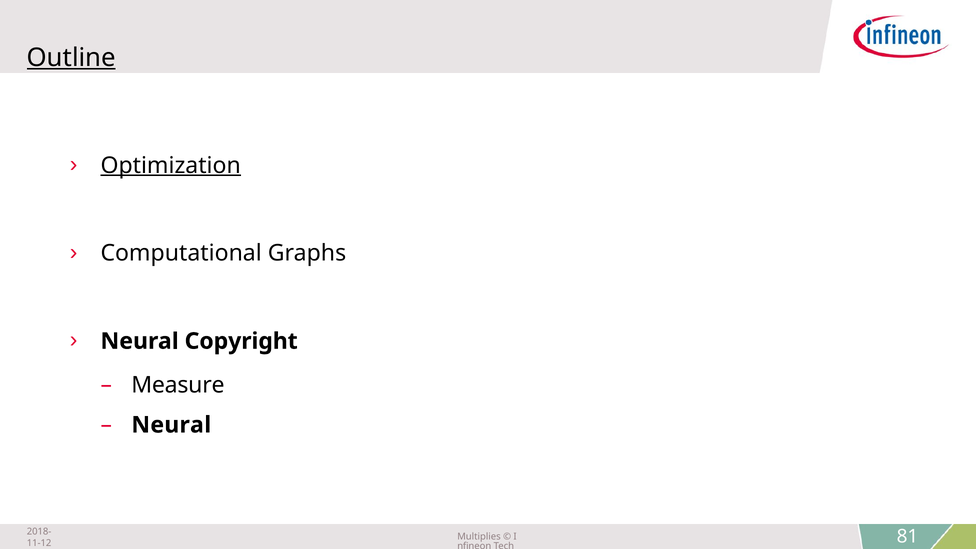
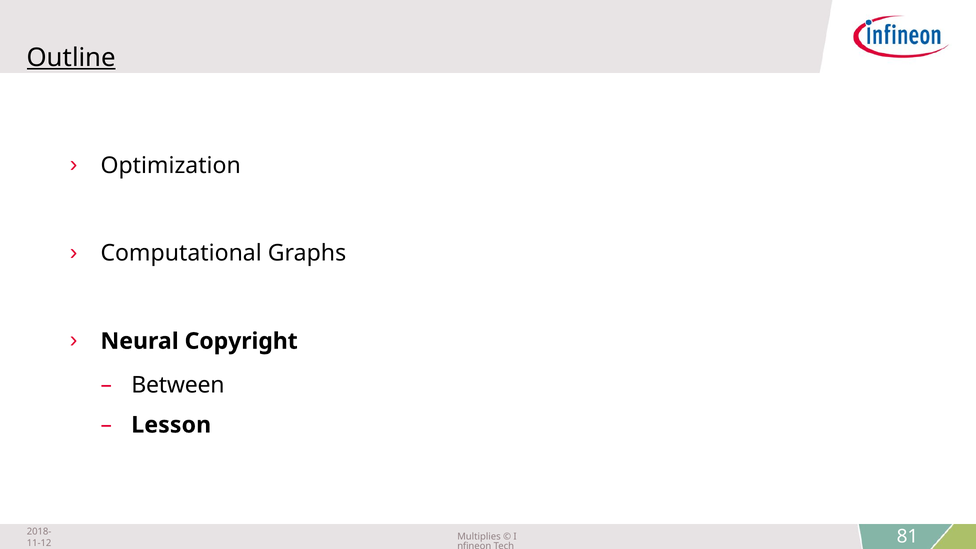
Optimization underline: present -> none
Measure: Measure -> Between
Neural at (171, 425): Neural -> Lesson
